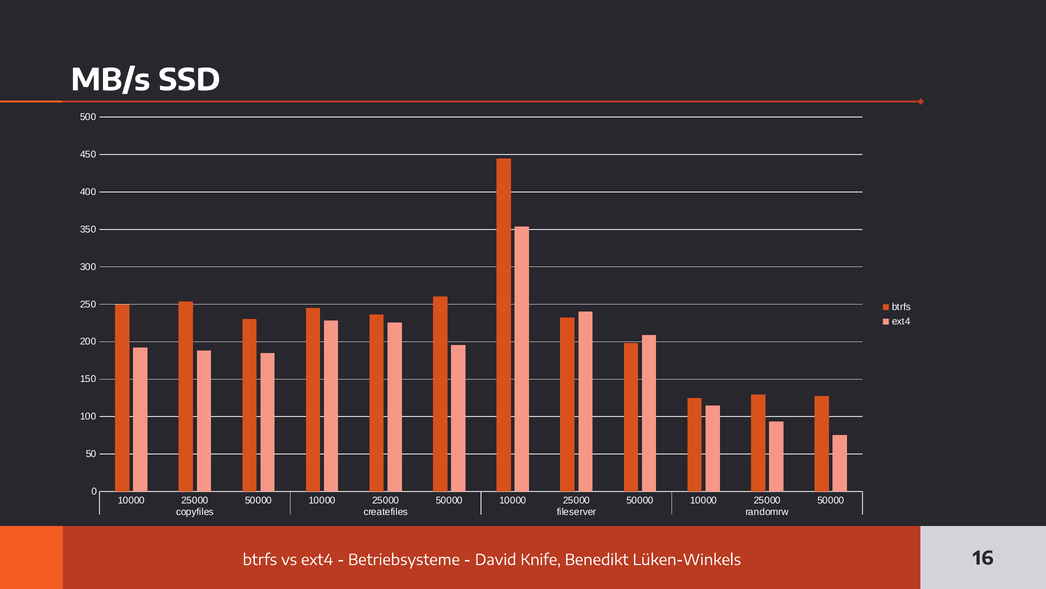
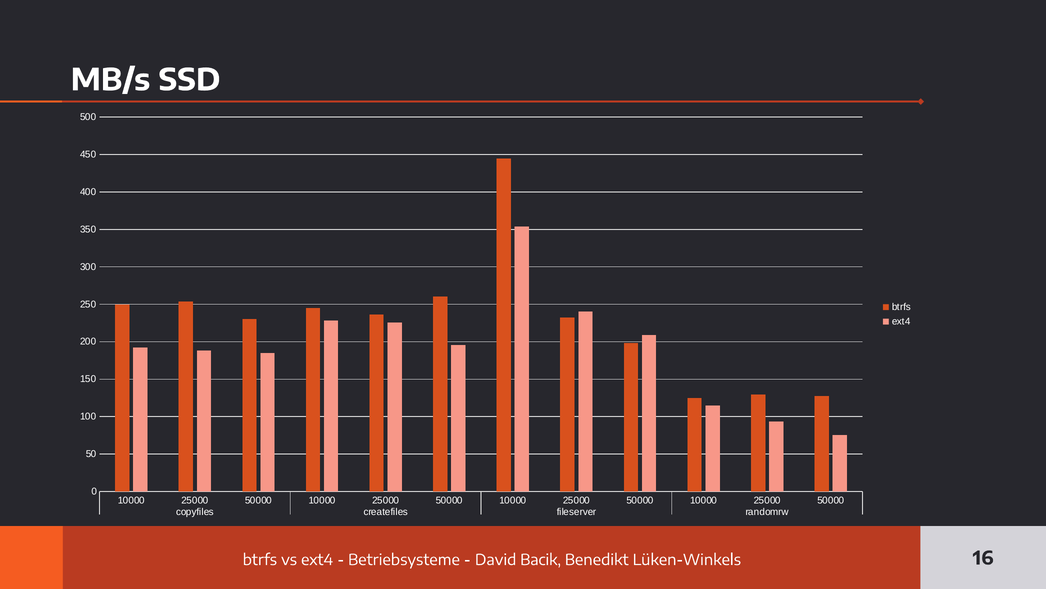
Knife: Knife -> Bacik
